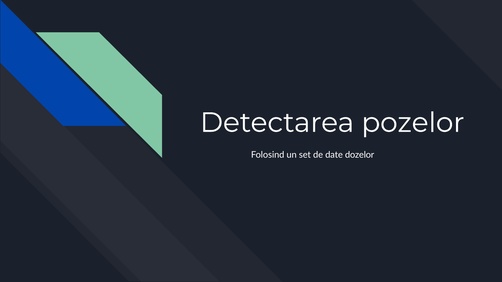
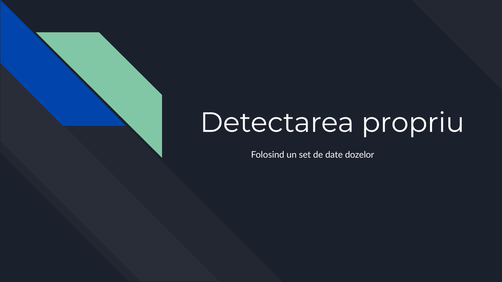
pozelor: pozelor -> propriu
